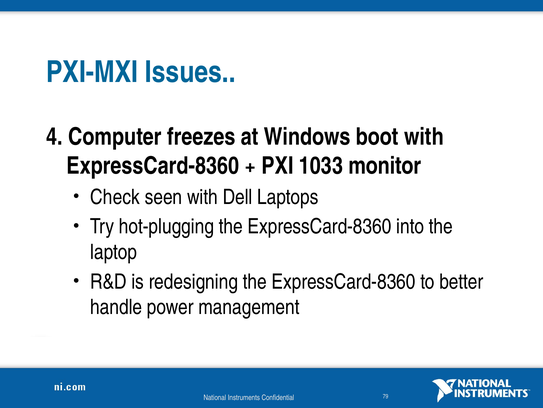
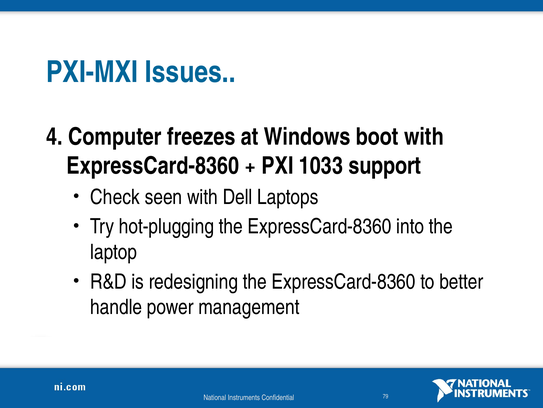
monitor: monitor -> support
